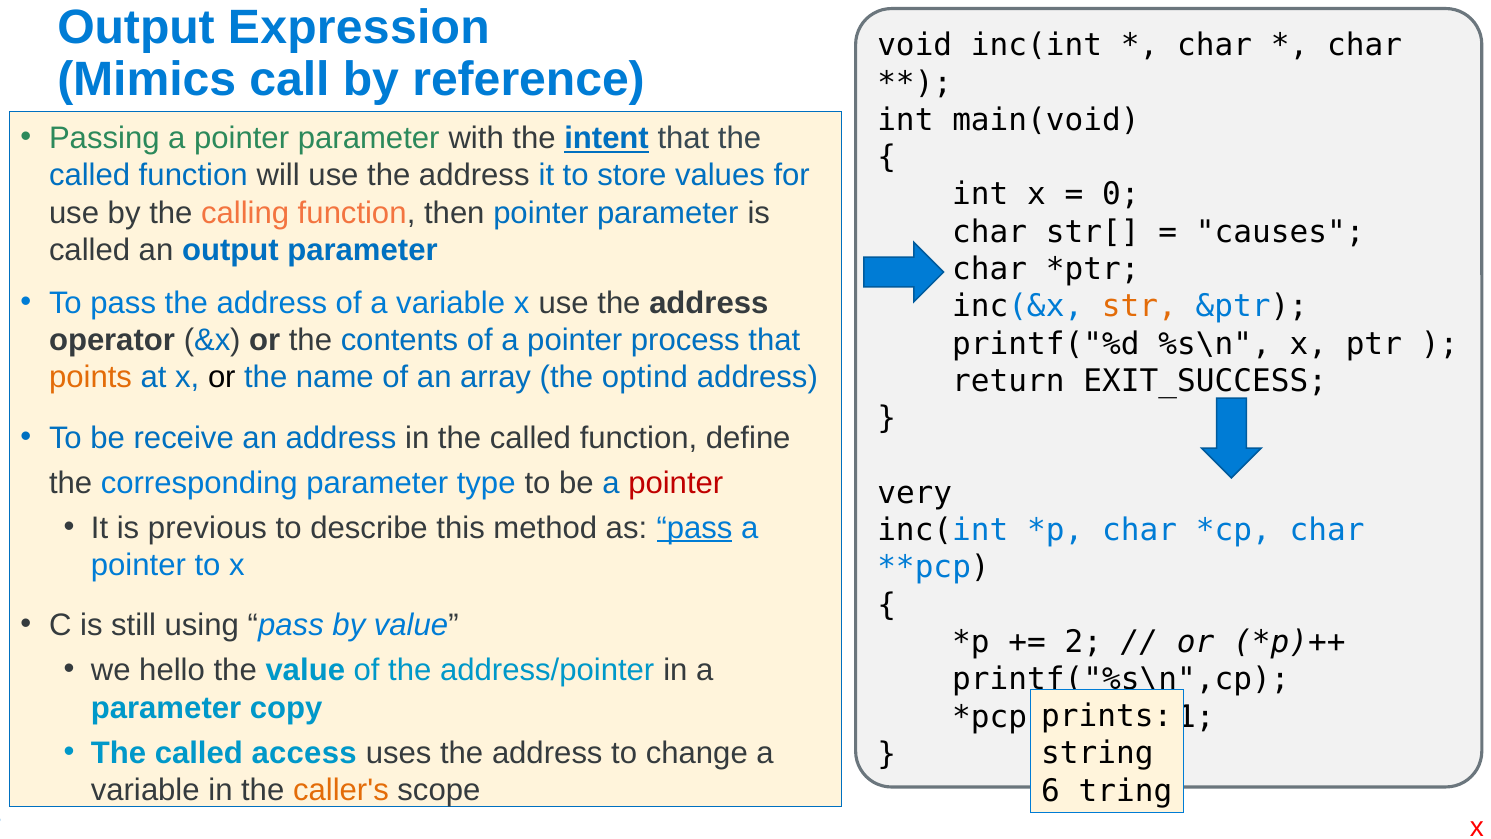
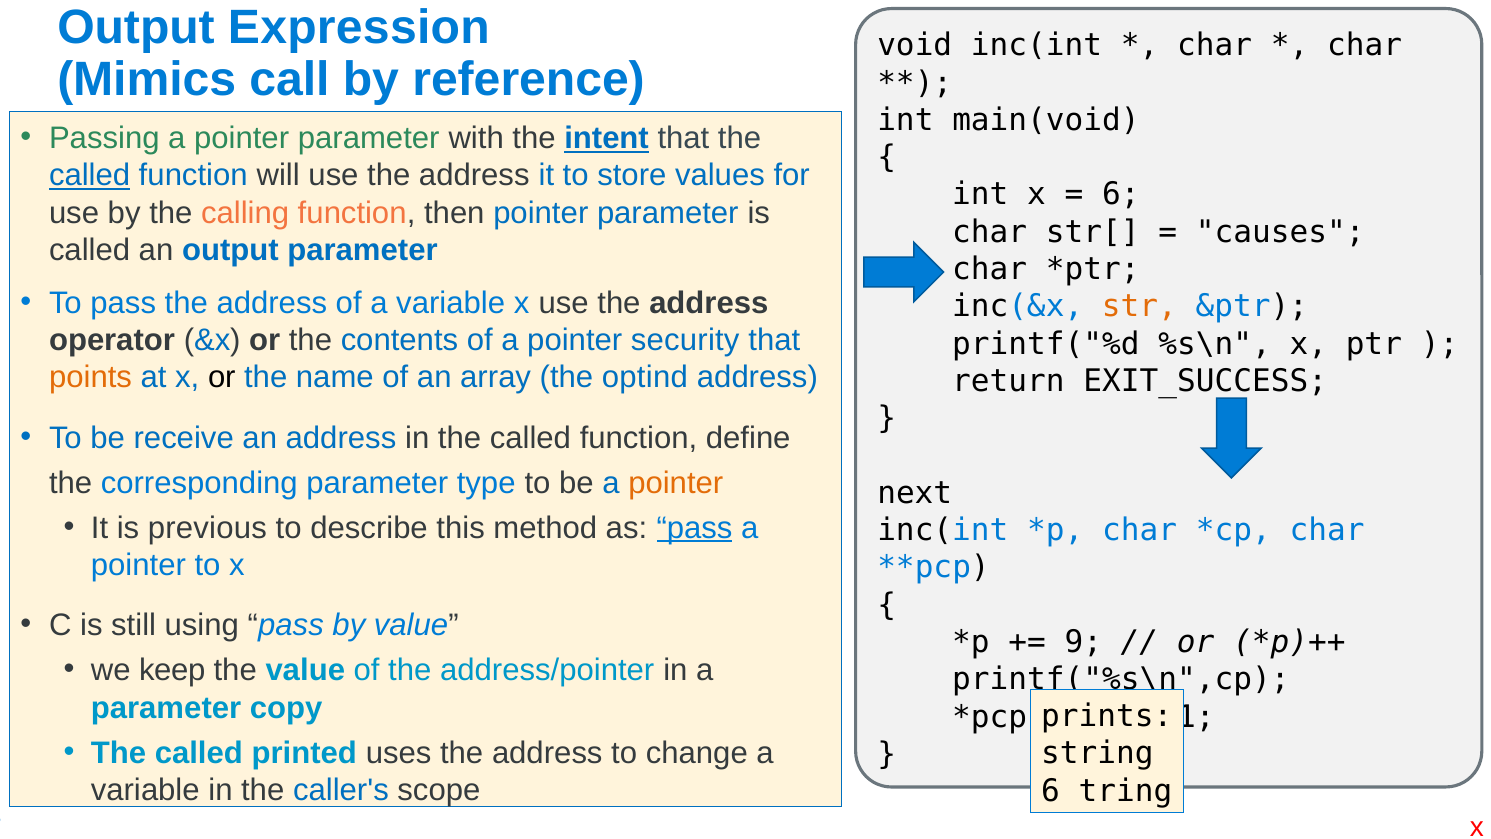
called at (90, 176) underline: none -> present
0 at (1121, 195): 0 -> 6
process: process -> security
pointer at (676, 483) colour: red -> orange
very: very -> next
2: 2 -> 9
hello: hello -> keep
access: access -> printed
caller's colour: orange -> blue
